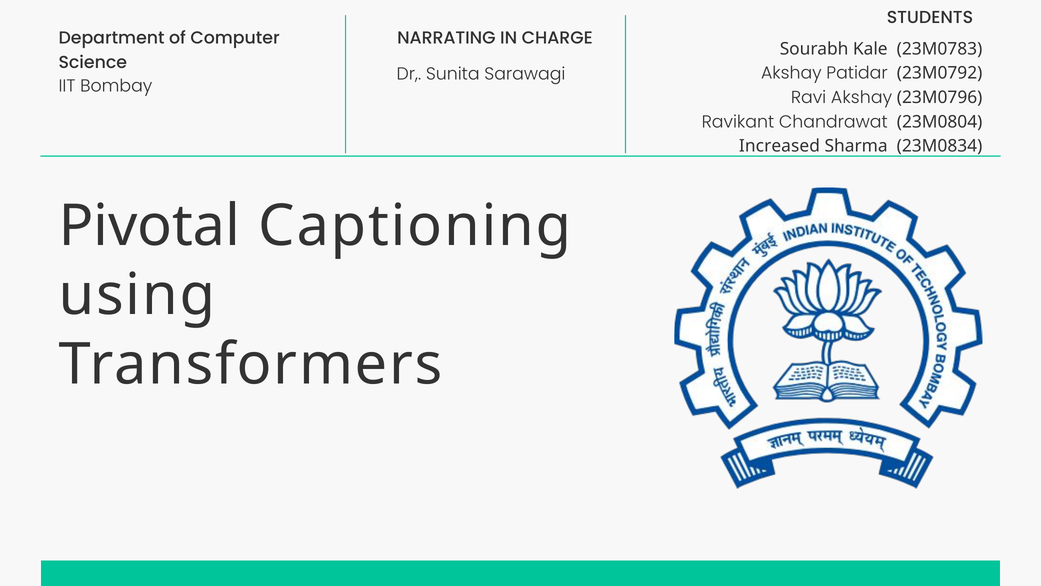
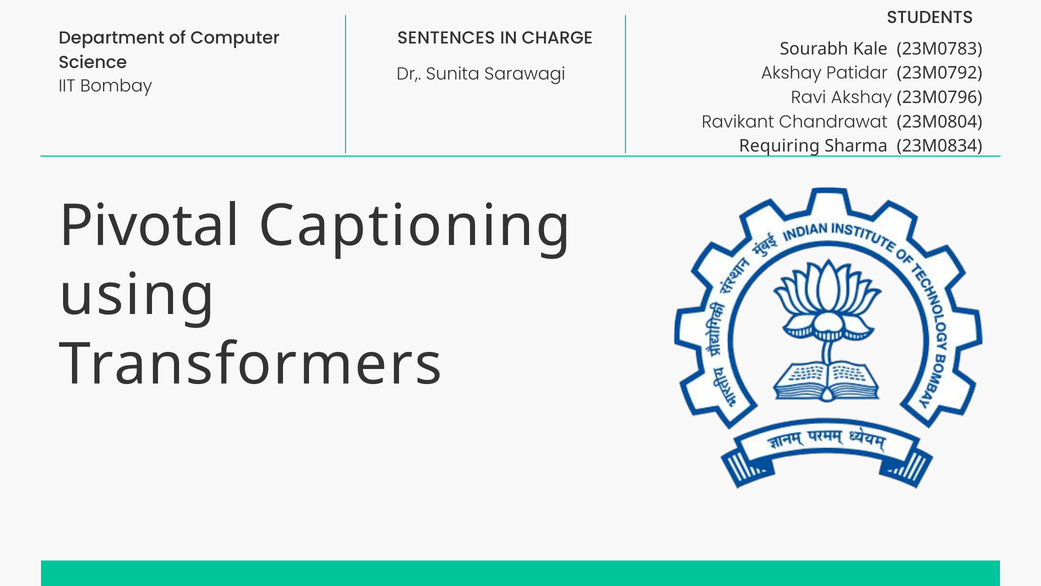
NARRATING: NARRATING -> SENTENCES
Increased: Increased -> Requiring
